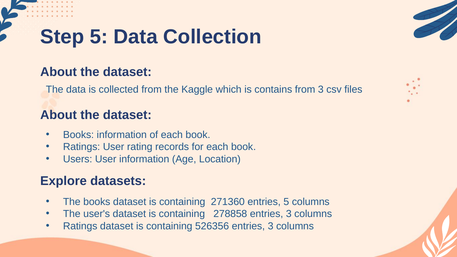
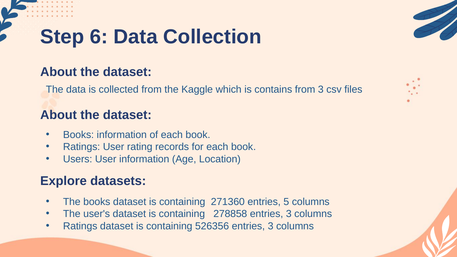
Step 5: 5 -> 6
